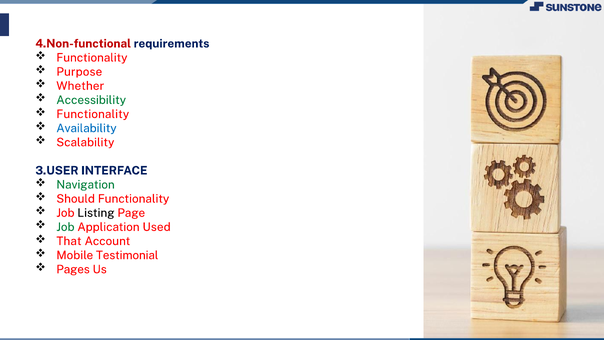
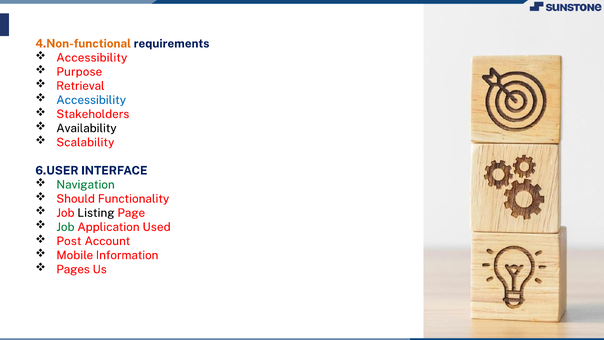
4.Non-functional colour: red -> orange
Functionality at (92, 58): Functionality -> Accessibility
Whether: Whether -> Retrieval
Accessibility at (91, 100) colour: green -> blue
Functionality at (93, 114): Functionality -> Stakeholders
Availability colour: blue -> black
3.USER: 3.USER -> 6.USER
That: That -> Post
Testimonial: Testimonial -> Information
